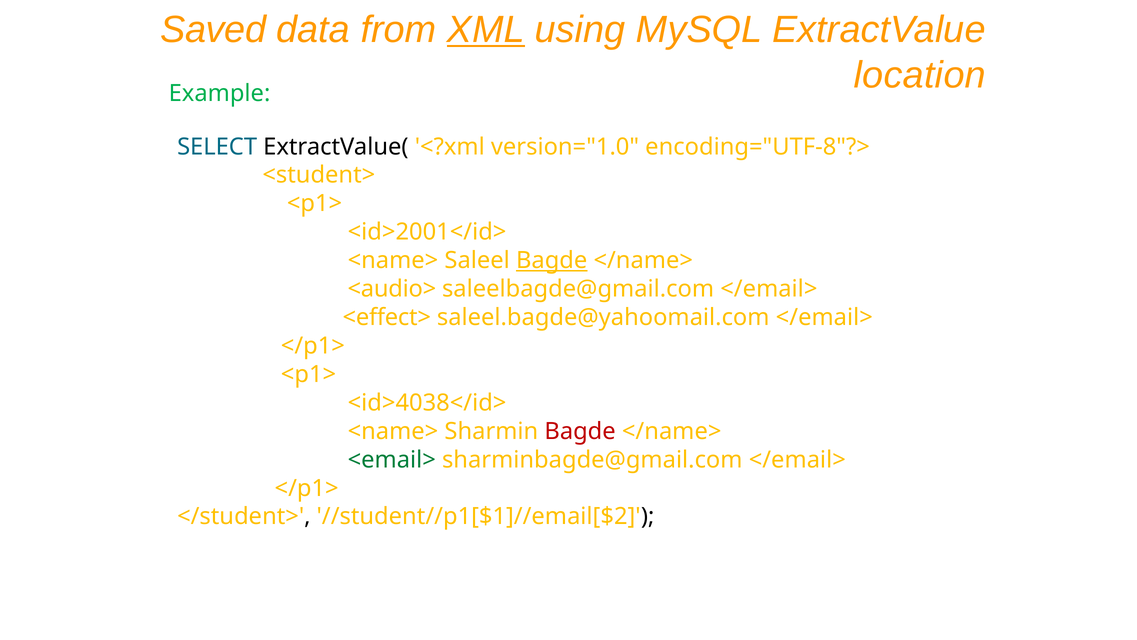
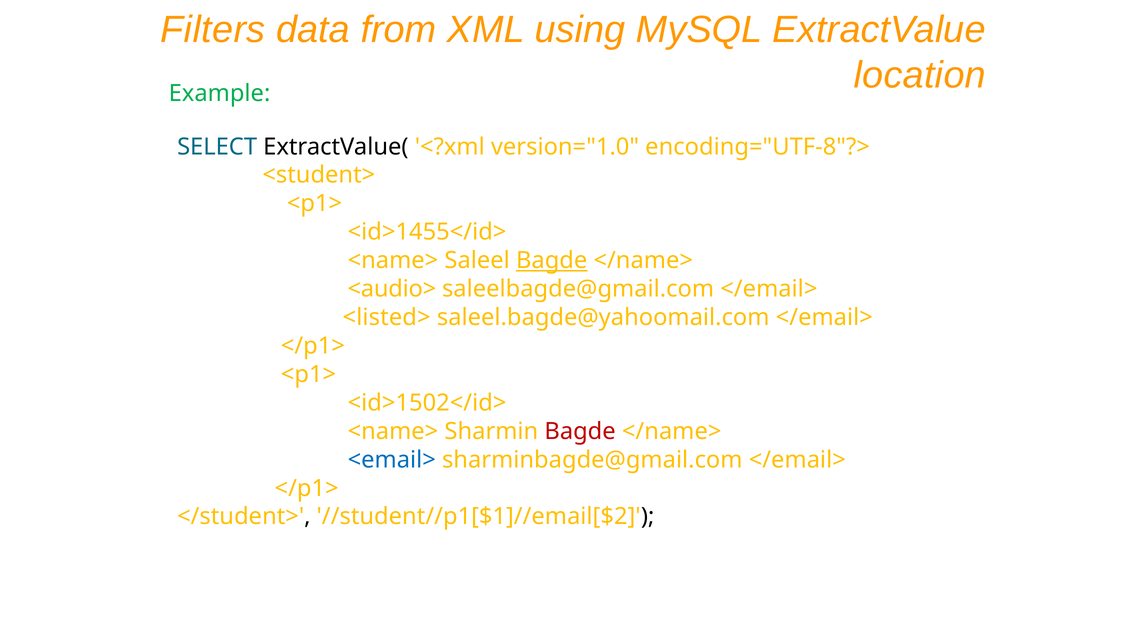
Saved: Saved -> Filters
XML underline: present -> none
<id>2001</id>: <id>2001</id> -> <id>1455</id>
<effect>: <effect> -> <listed>
<id>4038</id>: <id>4038</id> -> <id>1502</id>
<email> colour: green -> blue
